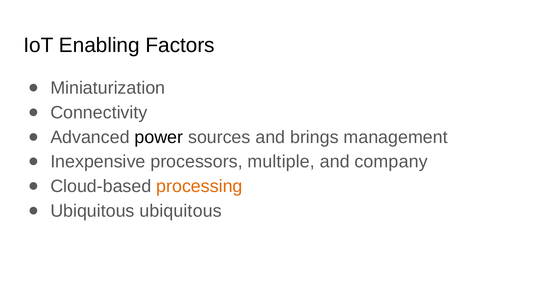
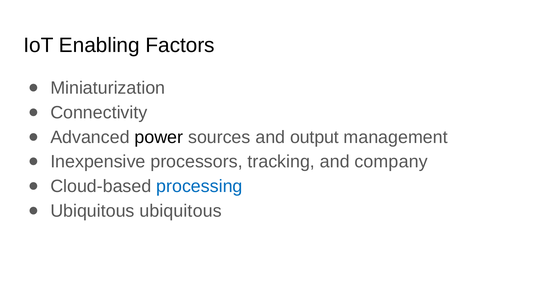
brings: brings -> output
multiple: multiple -> tracking
processing colour: orange -> blue
